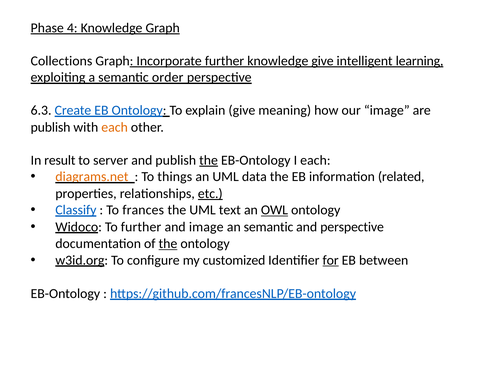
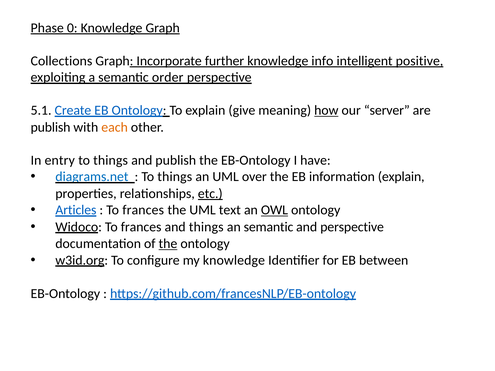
4: 4 -> 0
knowledge give: give -> info
learning: learning -> positive
6.3: 6.3 -> 5.1
how underline: none -> present
our image: image -> server
result: result -> entry
server at (111, 160): server -> things
the at (209, 160) underline: present -> none
I each: each -> have
diagrams.net colour: orange -> blue
data: data -> over
information related: related -> explain
Classify: Classify -> Articles
Widoco To further: further -> frances
and image: image -> things
my customized: customized -> knowledge
for underline: present -> none
